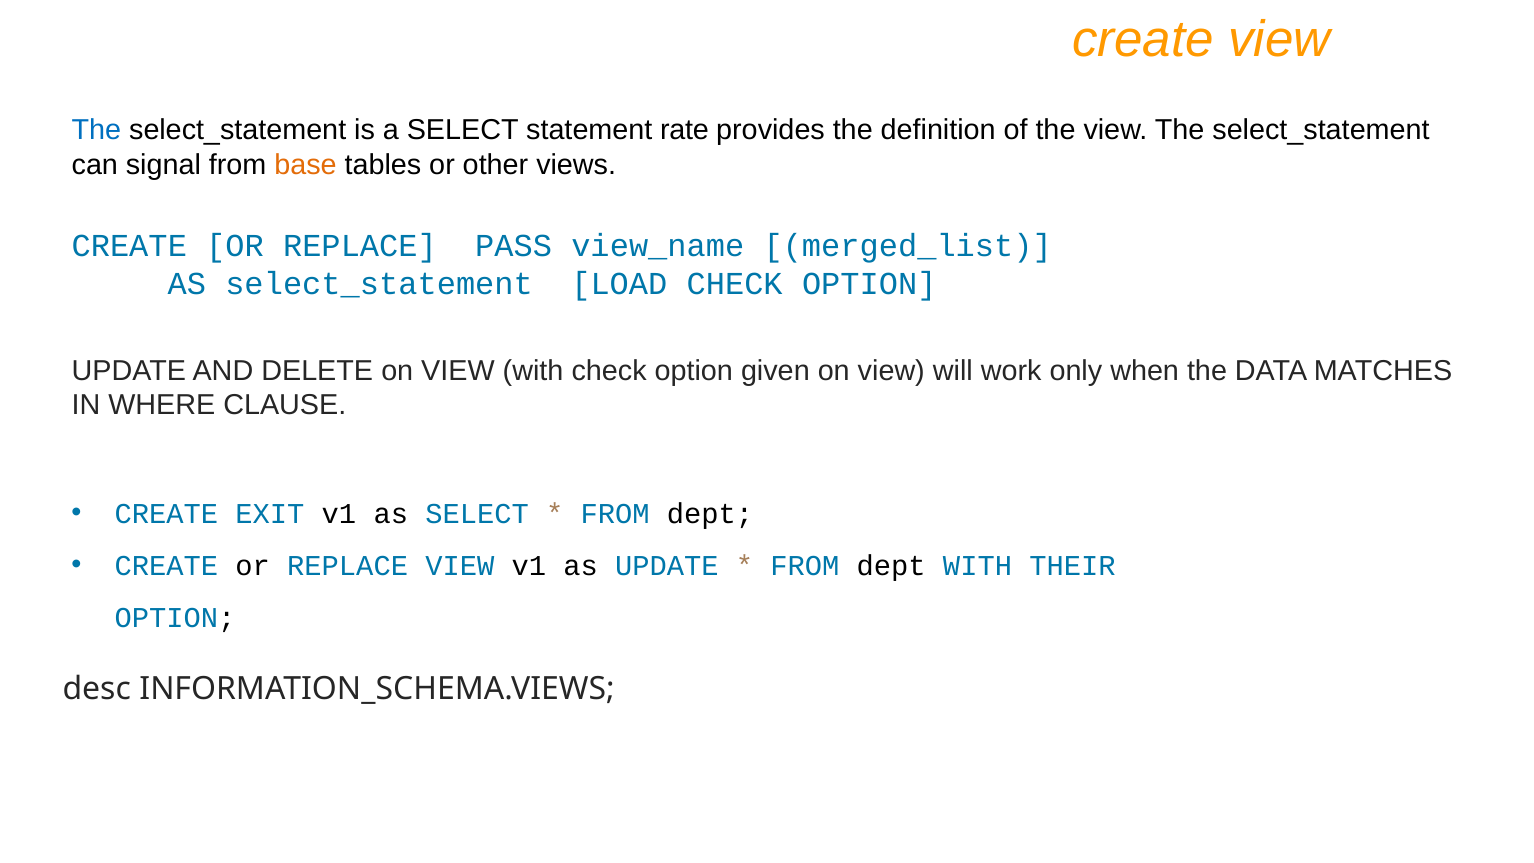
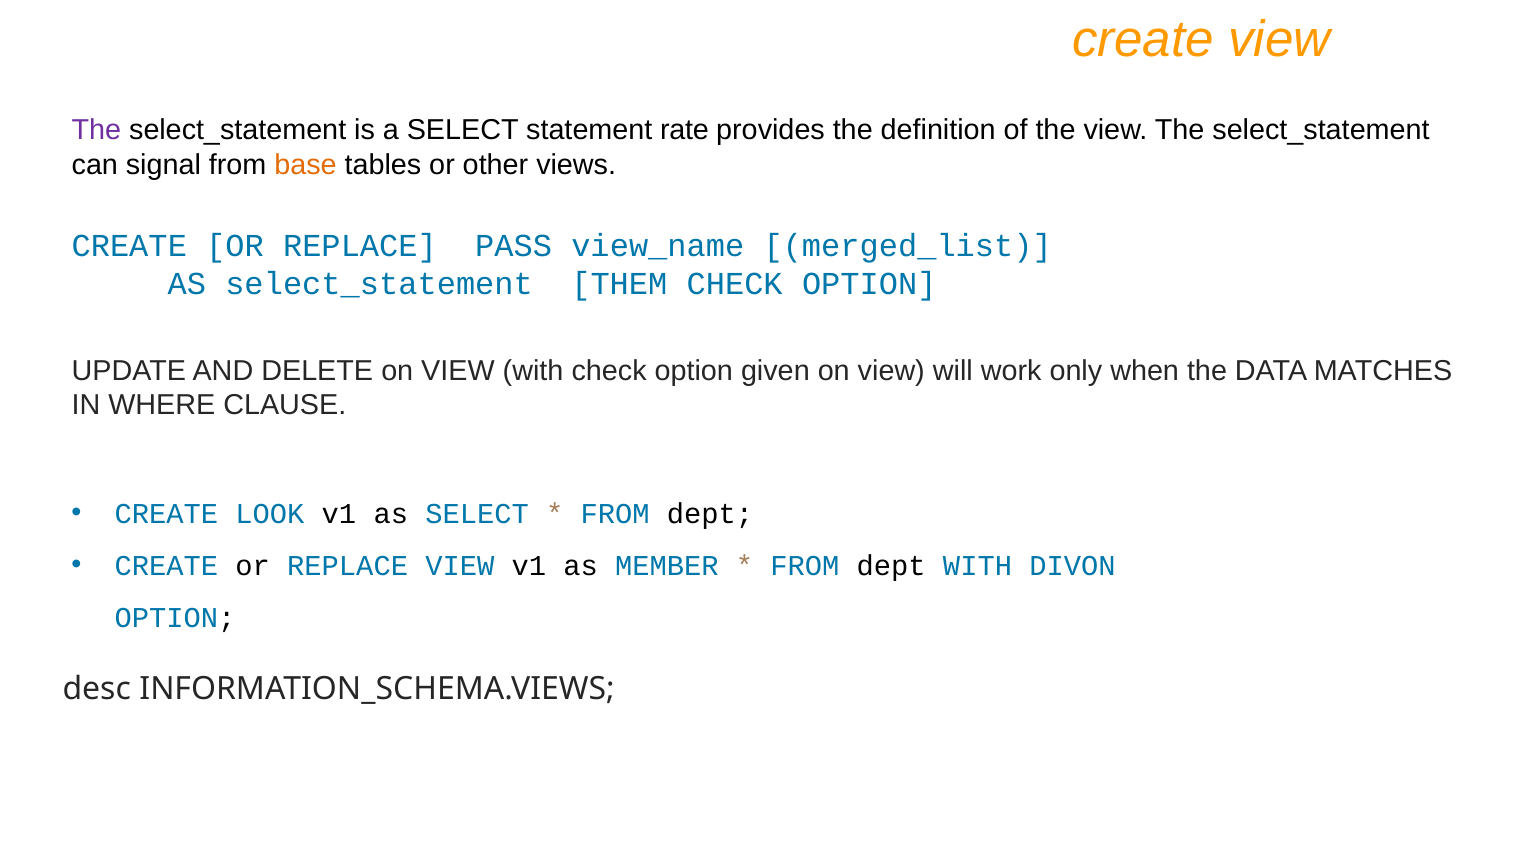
The at (96, 130) colour: blue -> purple
LOAD: LOAD -> THEM
EXIT: EXIT -> LOOK
as UPDATE: UPDATE -> MEMBER
THEIR: THEIR -> DIVON
